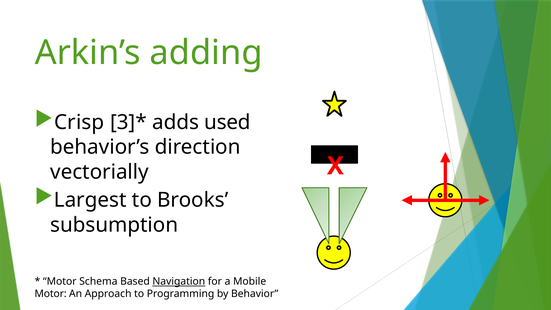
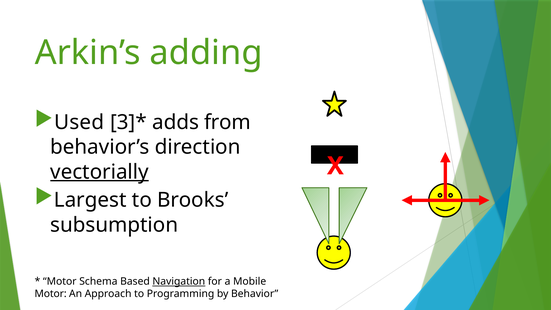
Crisp: Crisp -> Used
used: used -> from
vectorially underline: none -> present
